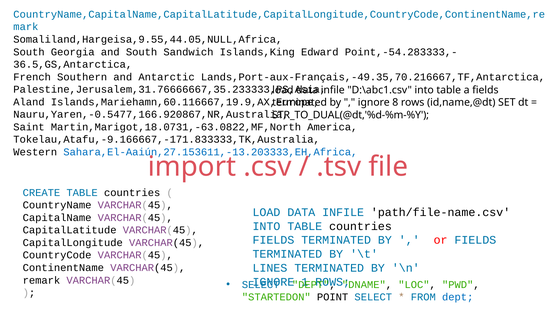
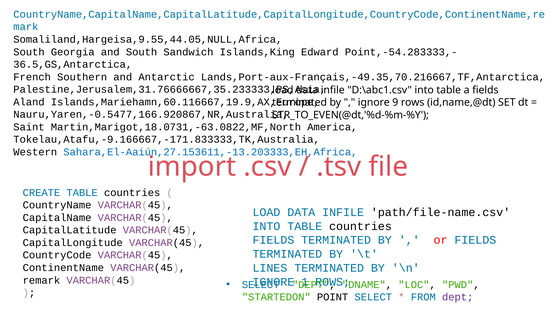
8: 8 -> 9
STR_TO_DUAL(@dt,'%d-%m-%Y: STR_TO_DUAL(@dt,'%d-%m-%Y -> STR_TO_EVEN(@dt,'%d-%m-%Y
dept at (458, 297) colour: blue -> purple
